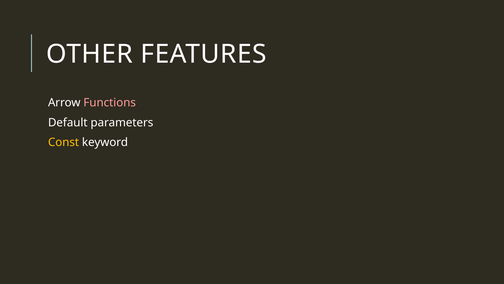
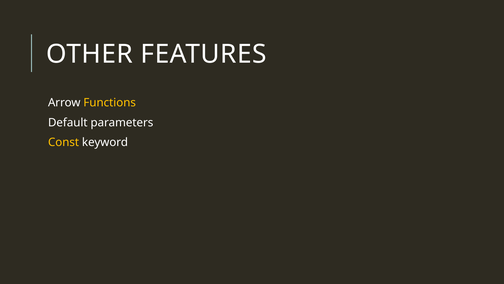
Functions colour: pink -> yellow
